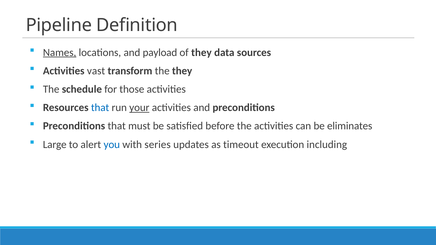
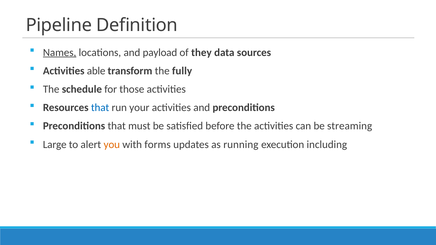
vast: vast -> able
the they: they -> fully
your underline: present -> none
eliminates: eliminates -> streaming
you colour: blue -> orange
series: series -> forms
timeout: timeout -> running
